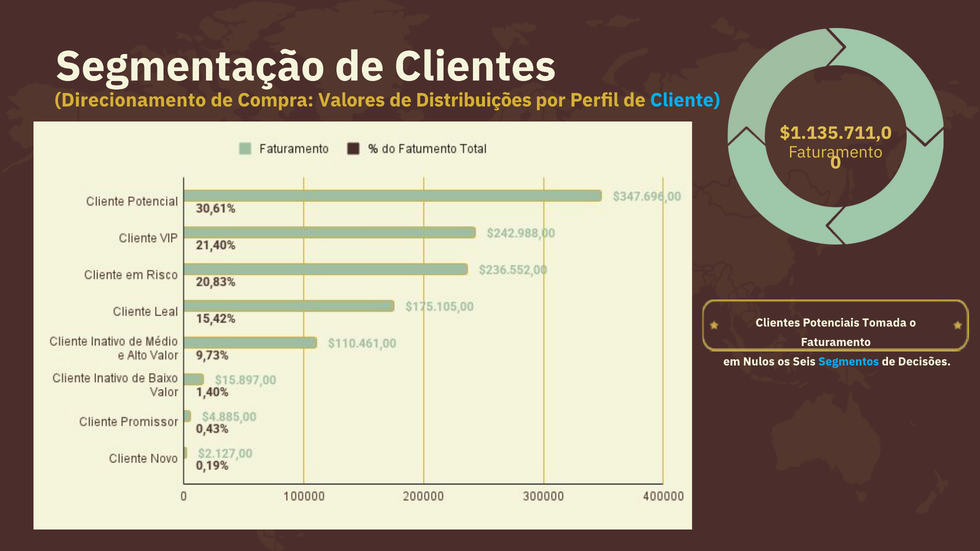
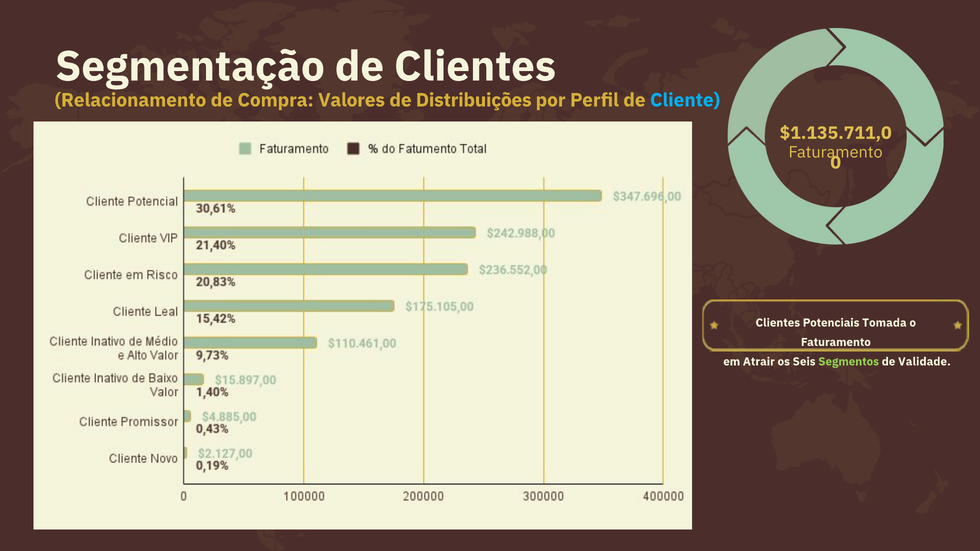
Direcionamento: Direcionamento -> Relacionamento
Nulos: Nulos -> Atrair
Segmentos colour: light blue -> light green
Decisões: Decisões -> Validade
